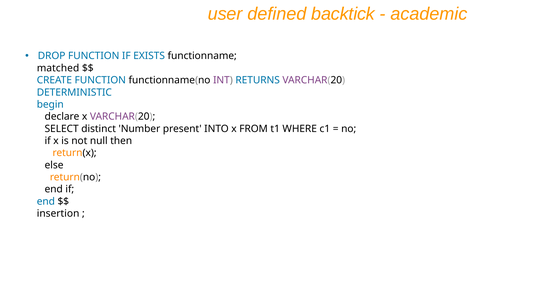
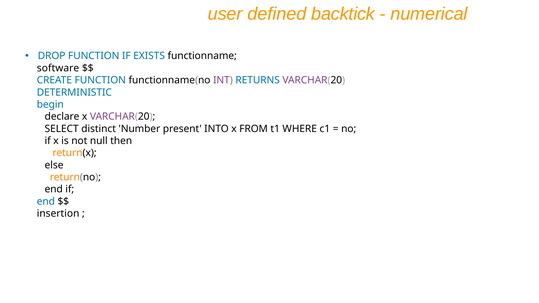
academic: academic -> numerical
matched: matched -> software
